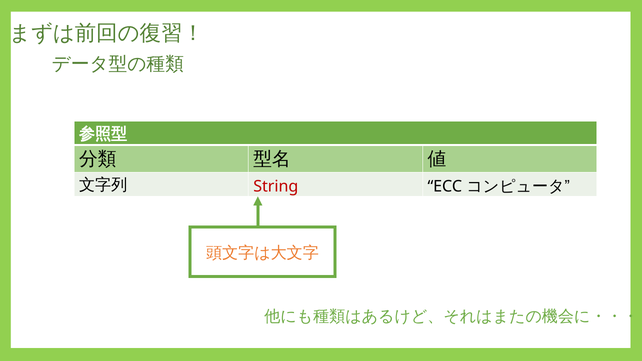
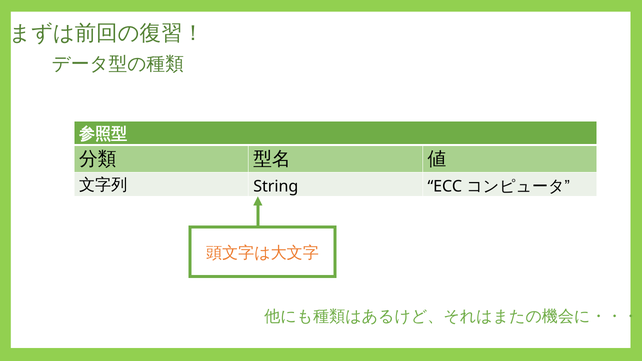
String colour: red -> black
